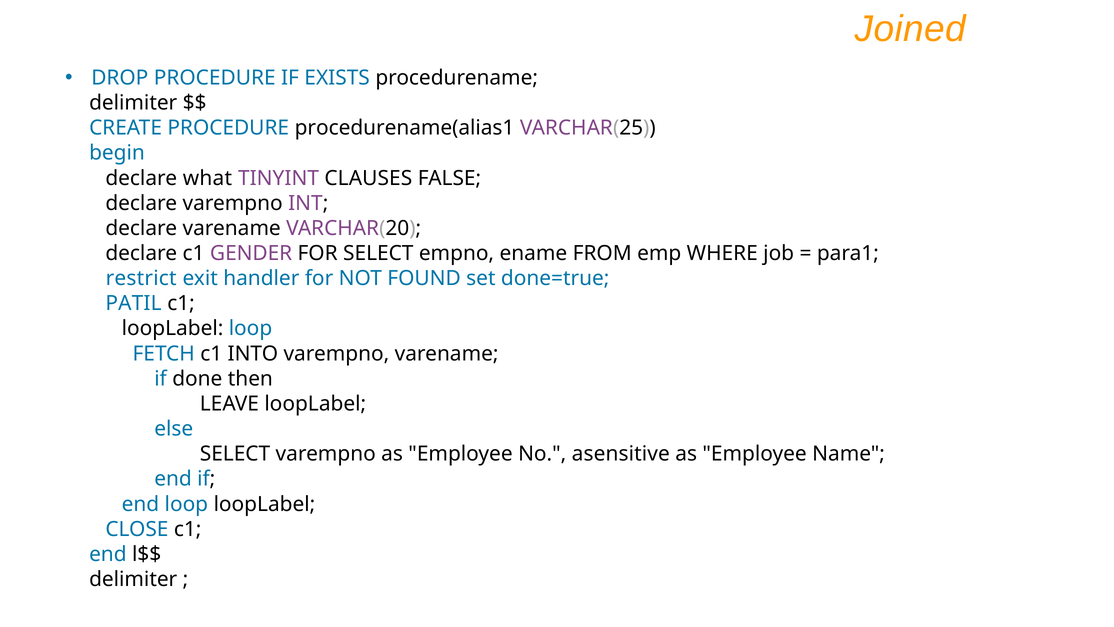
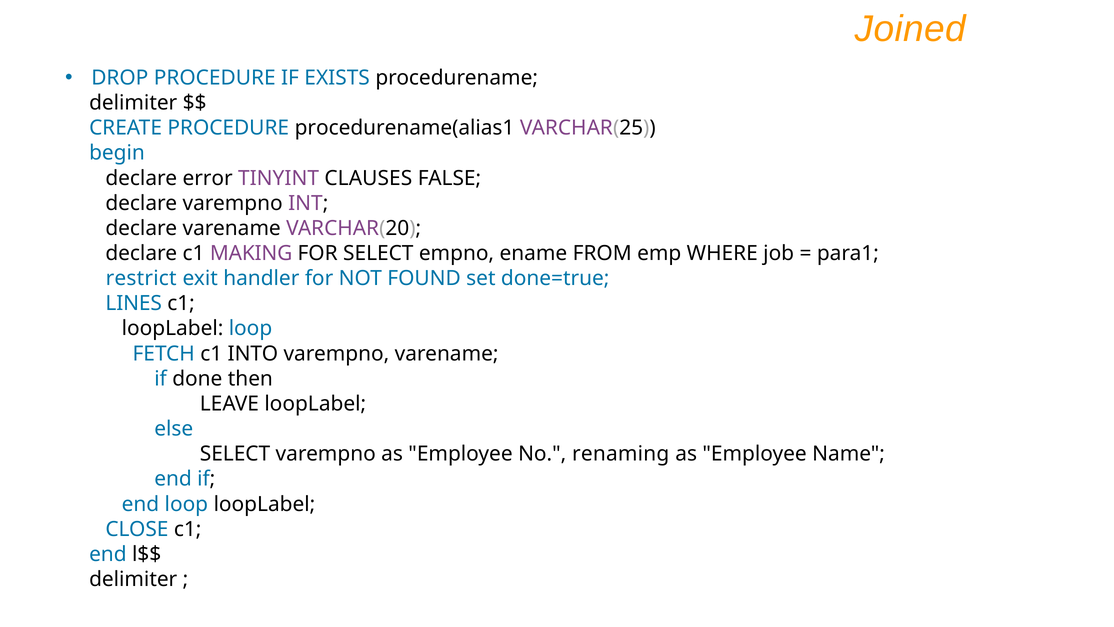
what: what -> error
GENDER: GENDER -> MAKING
PATIL: PATIL -> LINES
asensitive: asensitive -> renaming
